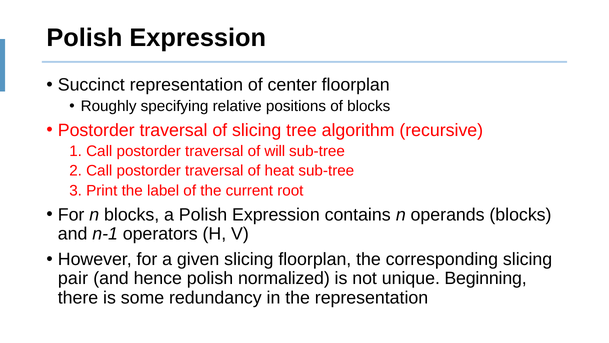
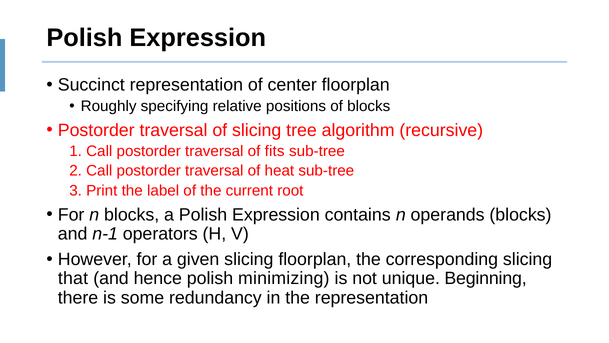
will: will -> fits
pair: pair -> that
normalized: normalized -> minimizing
